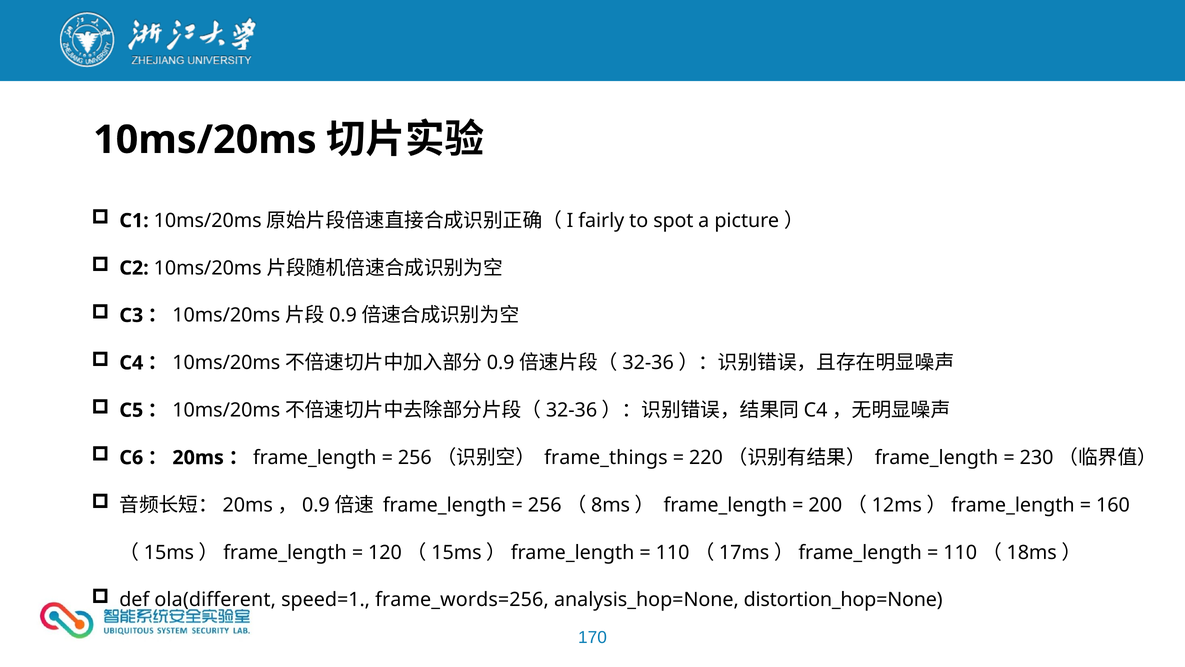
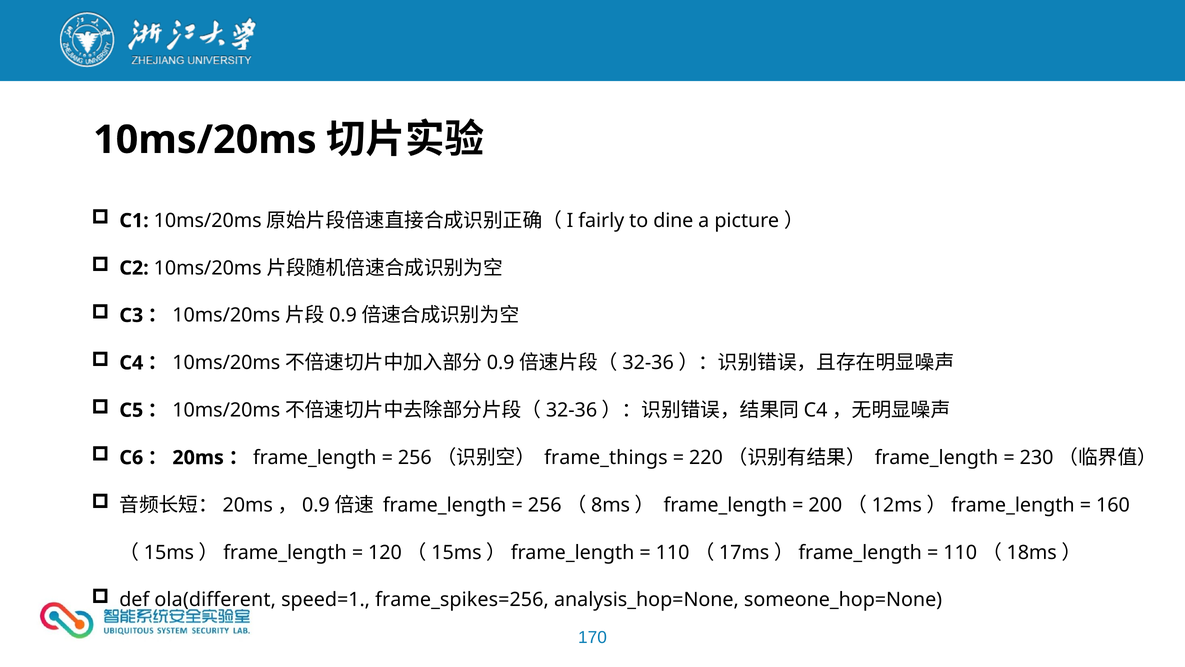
spot: spot -> dine
frame_words=256: frame_words=256 -> frame_spikes=256
distortion_hop=None: distortion_hop=None -> someone_hop=None
